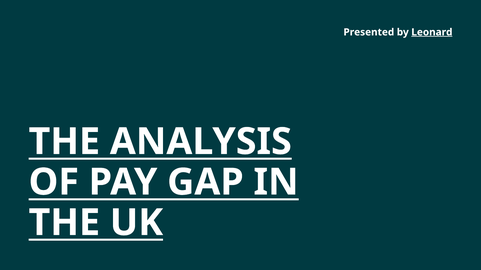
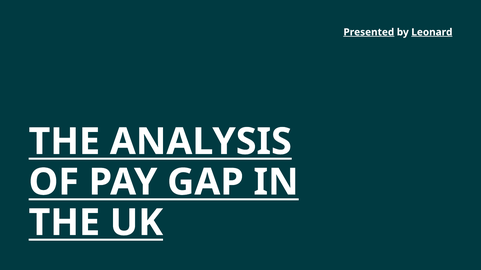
Presented underline: none -> present
